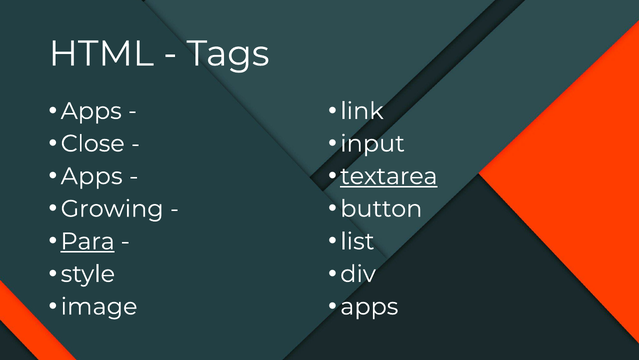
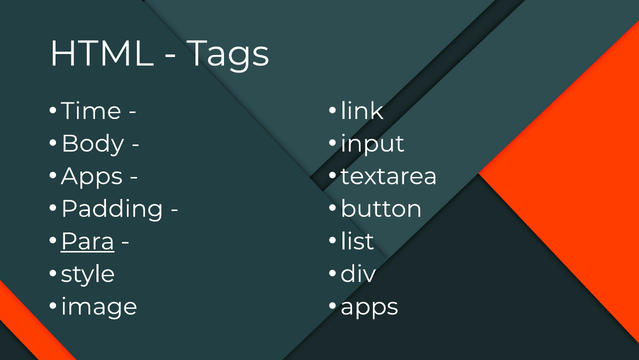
Apps at (91, 111): Apps -> Time
Close: Close -> Body
textarea underline: present -> none
Growing: Growing -> Padding
